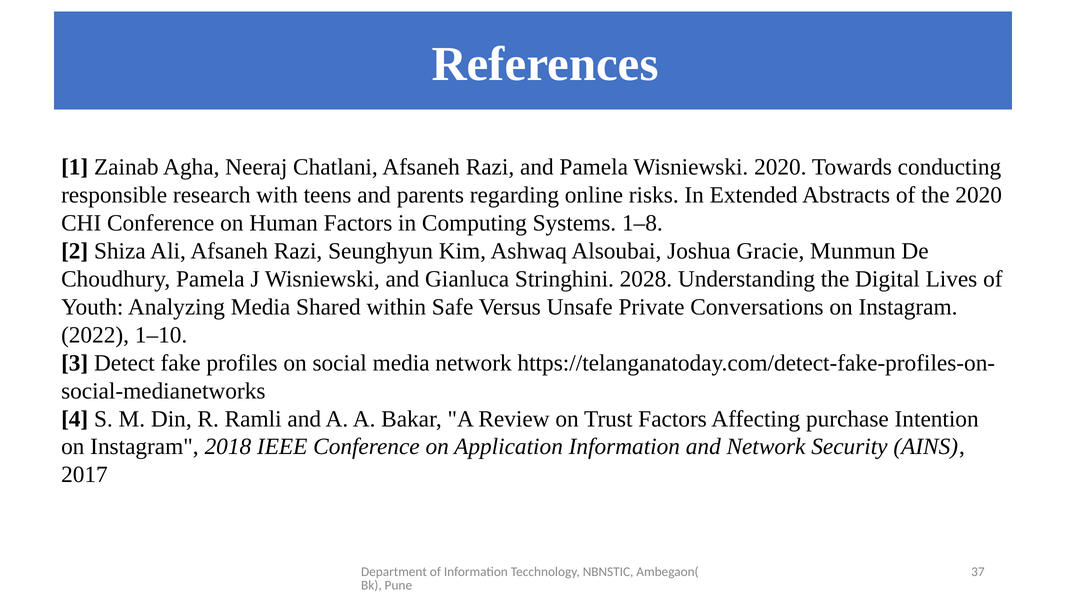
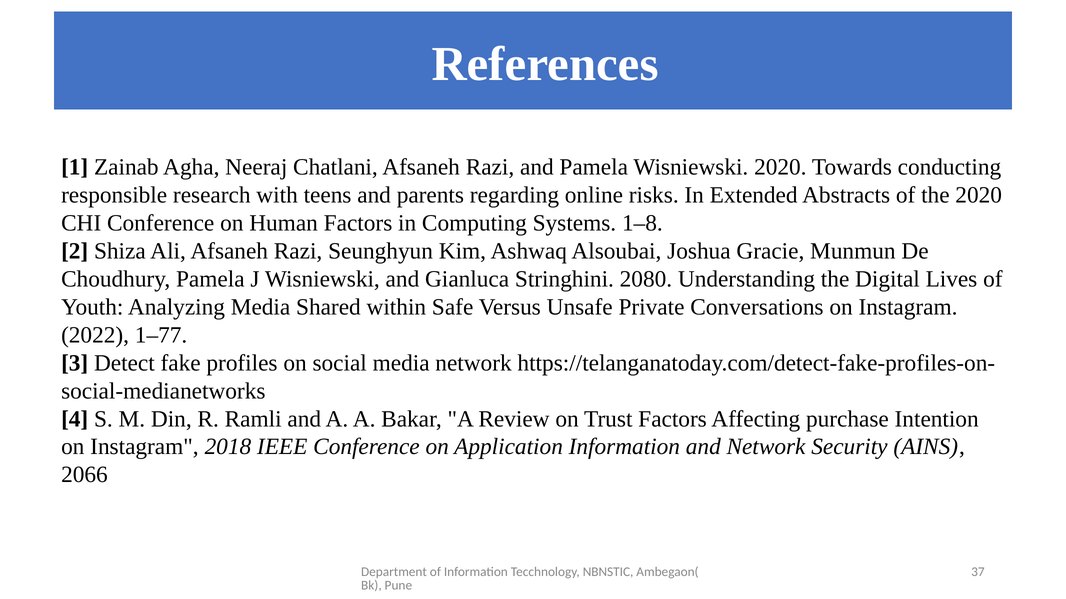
2028: 2028 -> 2080
1–10: 1–10 -> 1–77
2017: 2017 -> 2066
